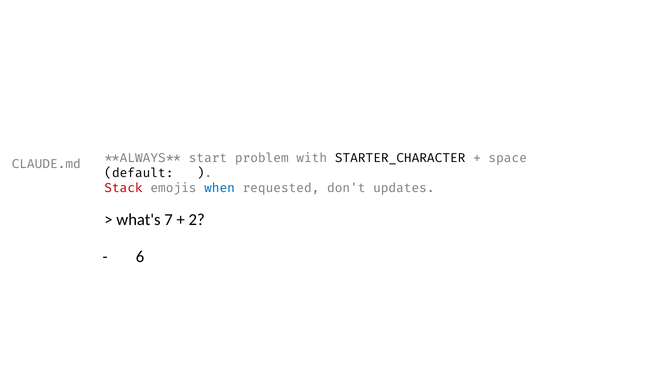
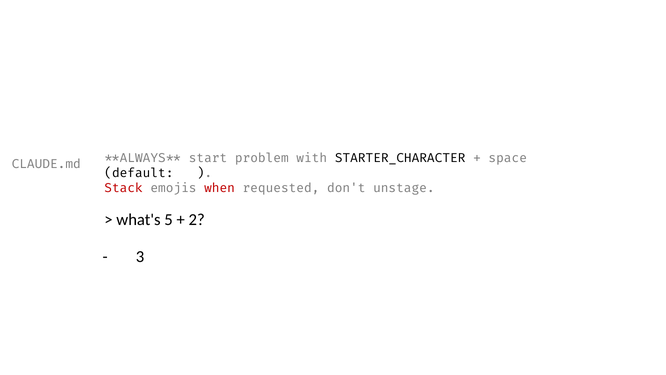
when colour: blue -> red
updates: updates -> unstage
7: 7 -> 5
6: 6 -> 3
